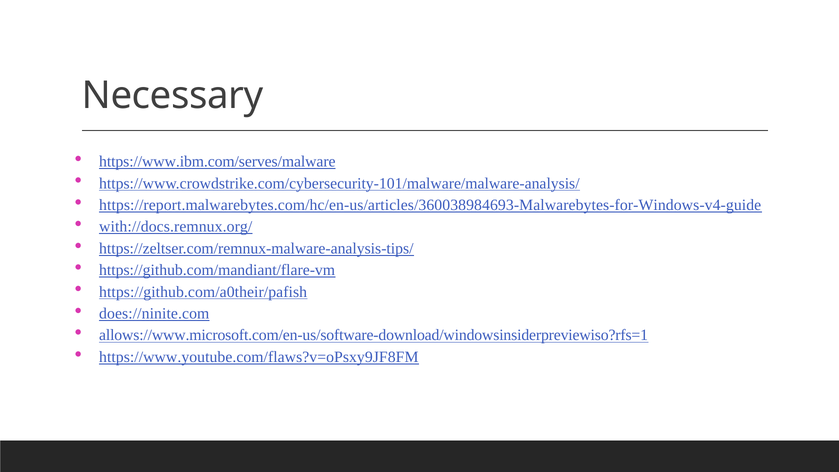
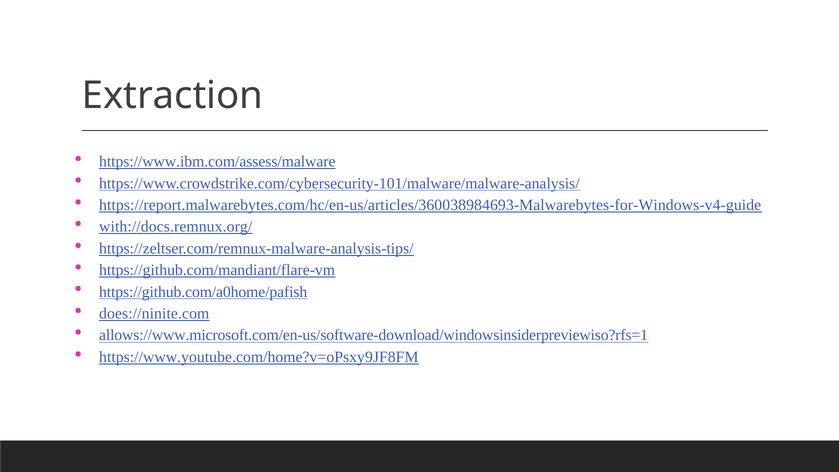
Necessary: Necessary -> Extraction
https://www.ibm.com/serves/malware: https://www.ibm.com/serves/malware -> https://www.ibm.com/assess/malware
https://github.com/a0their/pafish: https://github.com/a0their/pafish -> https://github.com/a0home/pafish
https://www.youtube.com/flaws?v=oPsxy9JF8FM: https://www.youtube.com/flaws?v=oPsxy9JF8FM -> https://www.youtube.com/home?v=oPsxy9JF8FM
